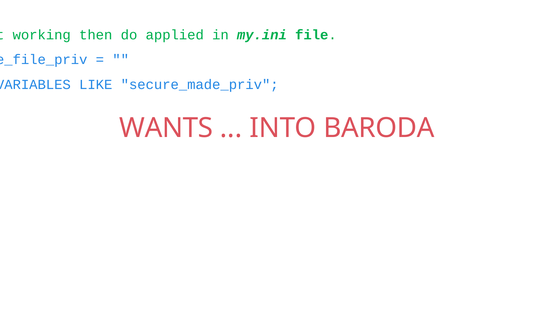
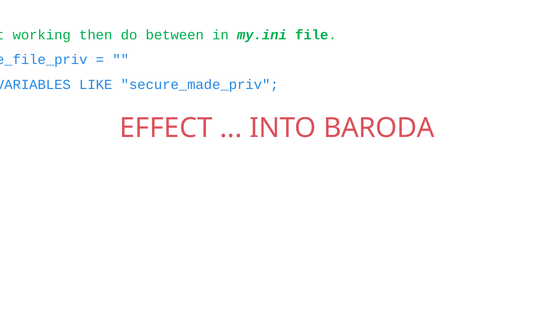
applied: applied -> between
WANTS: WANTS -> EFFECT
